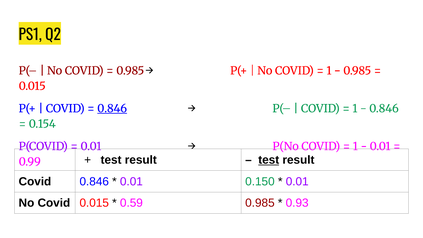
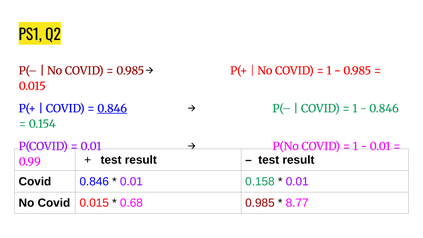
test at (269, 160) underline: present -> none
0.150: 0.150 -> 0.158
0.59: 0.59 -> 0.68
0.93: 0.93 -> 8.77
